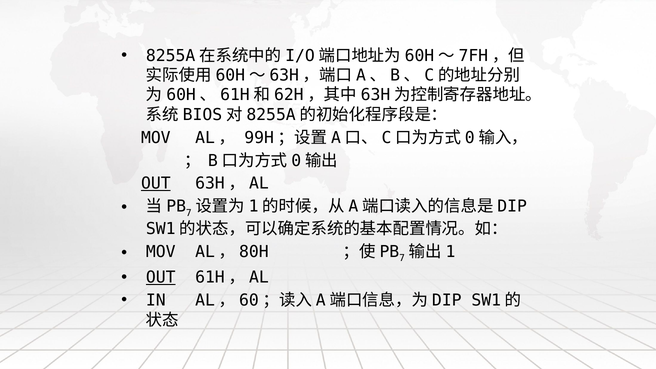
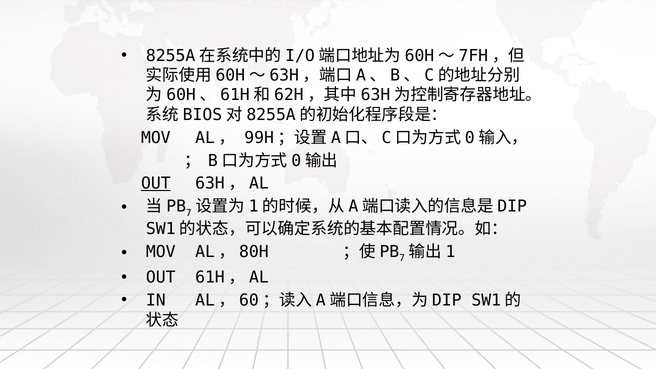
OUT at (161, 278) underline: present -> none
